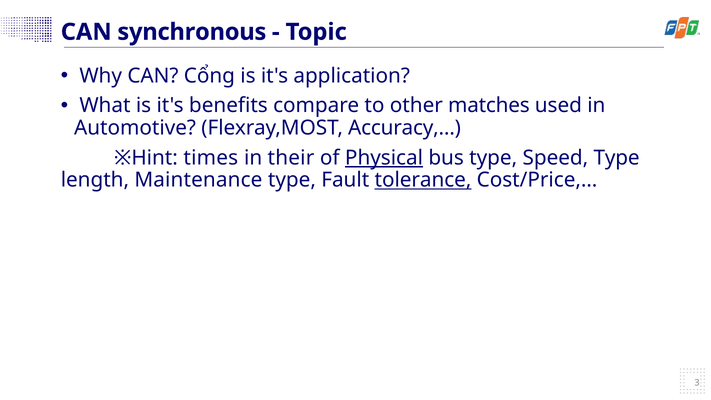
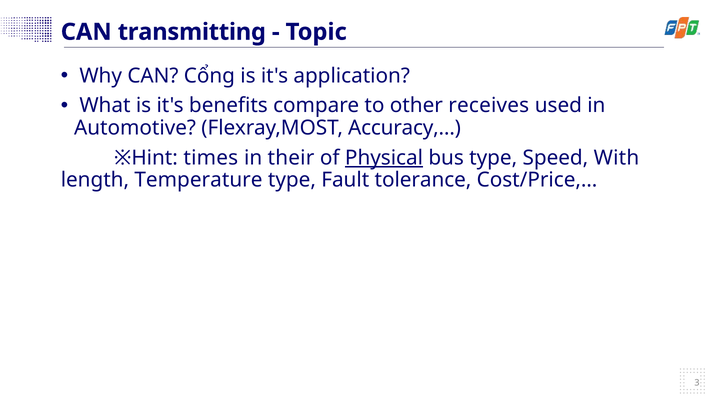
synchronous: synchronous -> transmitting
matches: matches -> receives
Speed Type: Type -> With
Maintenance: Maintenance -> Temperature
tolerance underline: present -> none
